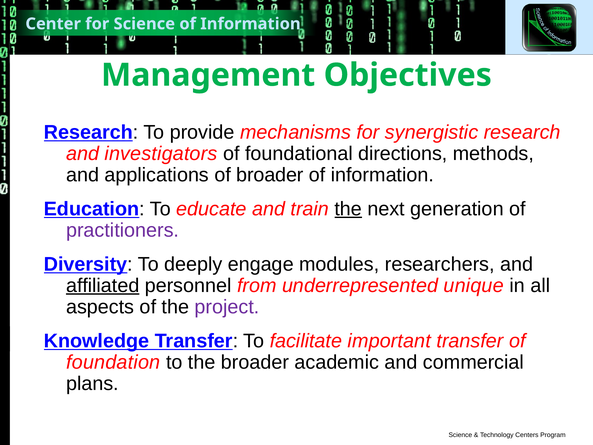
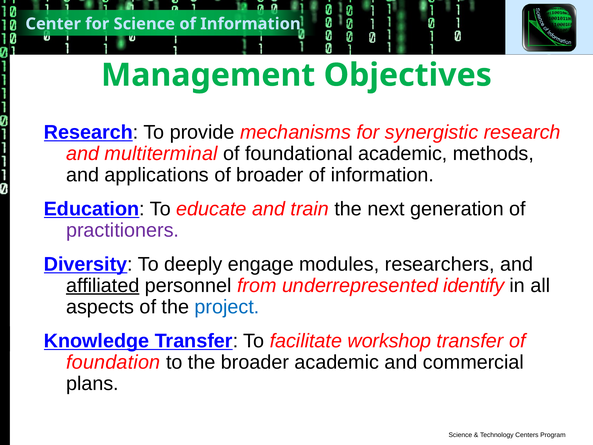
investigators: investigators -> multiterminal
foundational directions: directions -> academic
the at (348, 209) underline: present -> none
unique: unique -> identify
project colour: purple -> blue
important: important -> workshop
